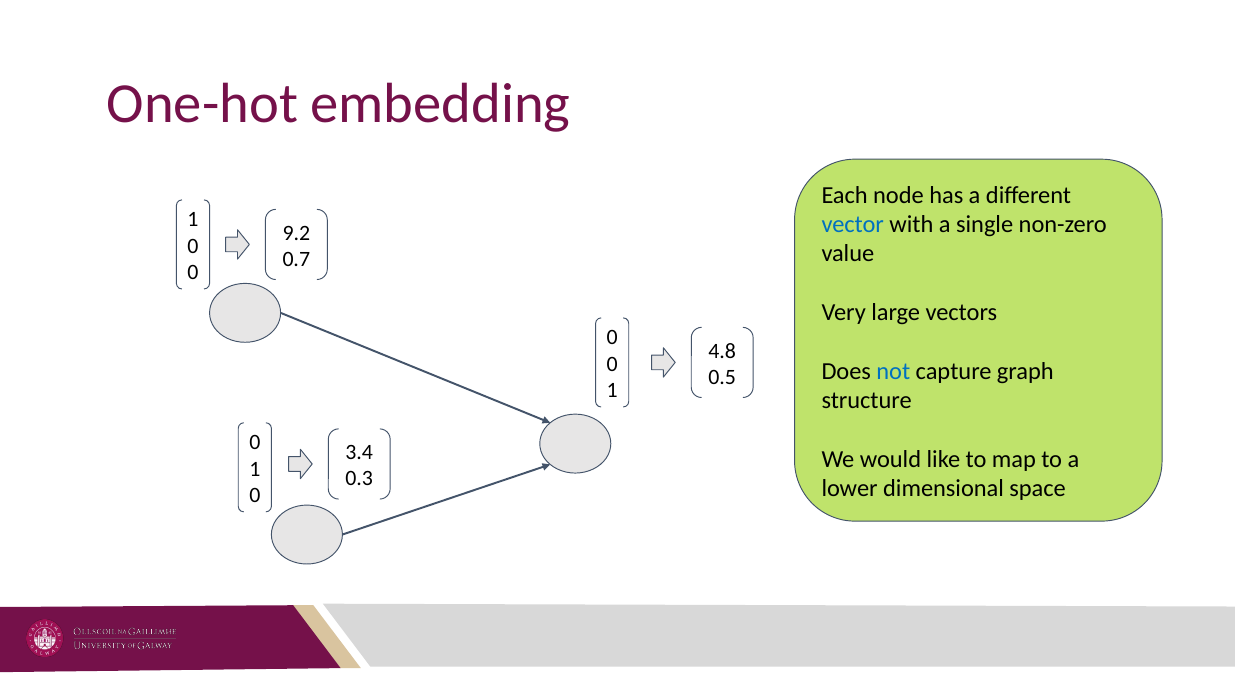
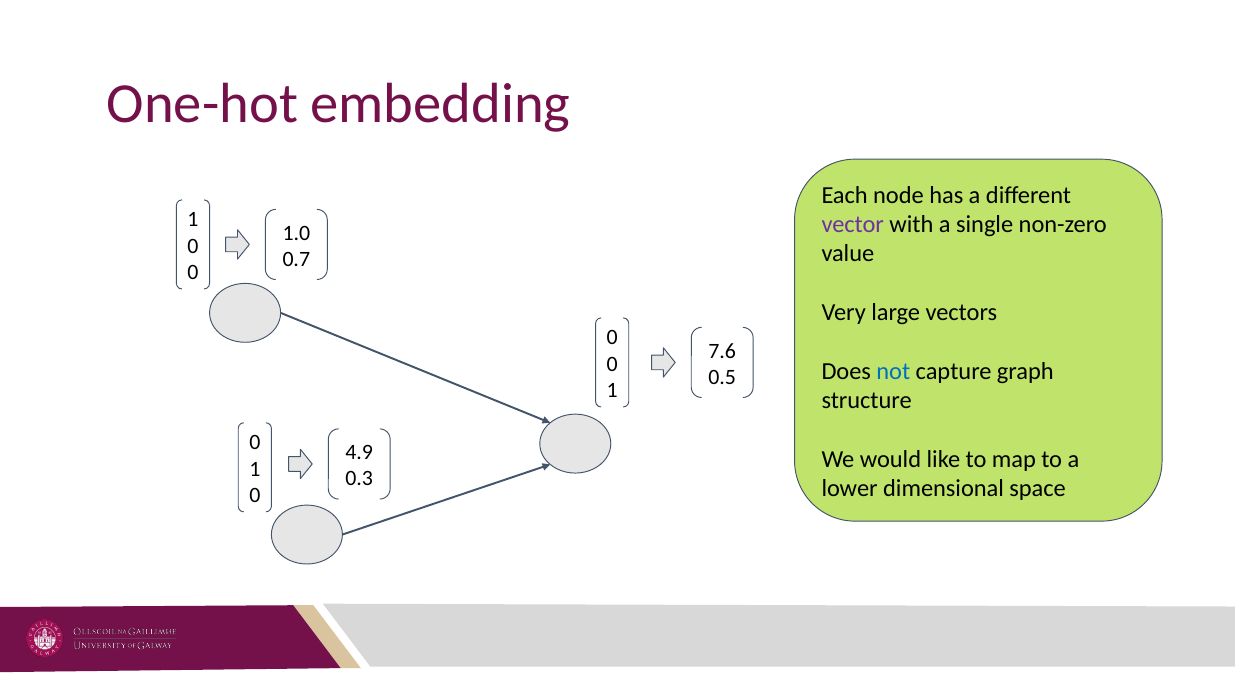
vector colour: blue -> purple
9.2: 9.2 -> 1.0
4.8: 4.8 -> 7.6
3.4: 3.4 -> 4.9
